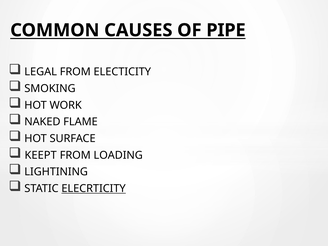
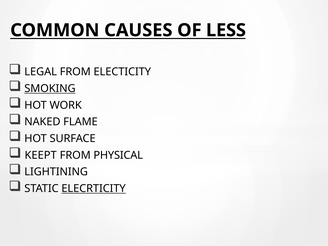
PIPE: PIPE -> LESS
SMOKING underline: none -> present
LOADING: LOADING -> PHYSICAL
